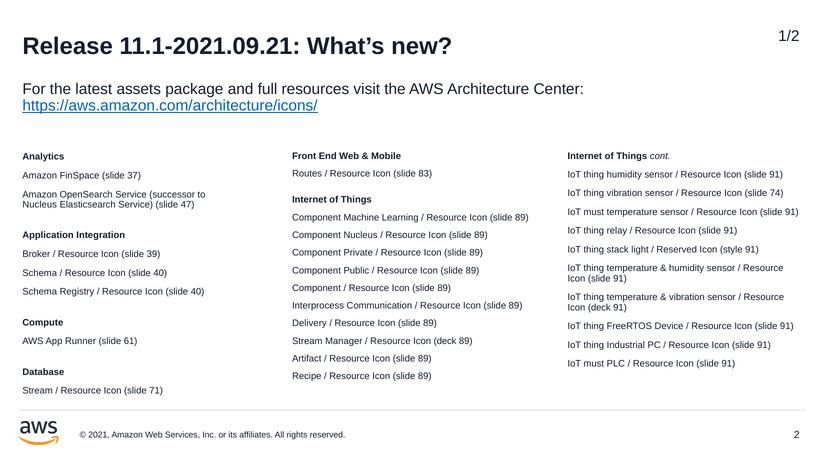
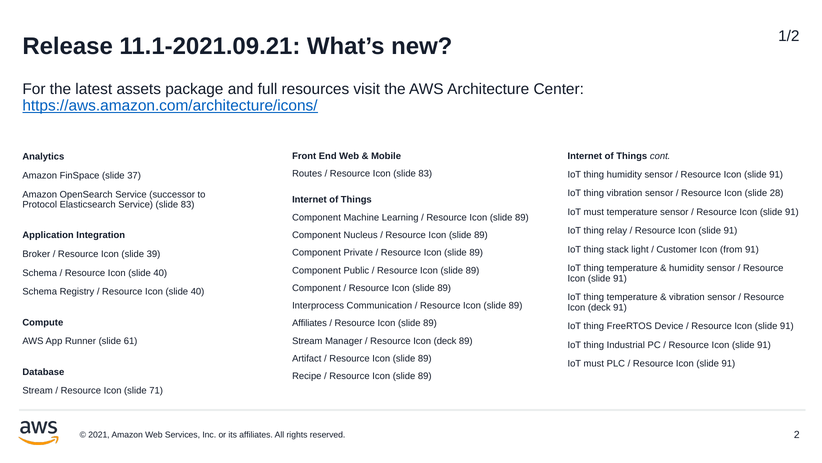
74: 74 -> 28
Nucleus at (40, 204): Nucleus -> Protocol
Service slide 47: 47 -> 83
Reserved at (677, 249): Reserved -> Customer
style: style -> from
Delivery at (309, 323): Delivery -> Affiliates
